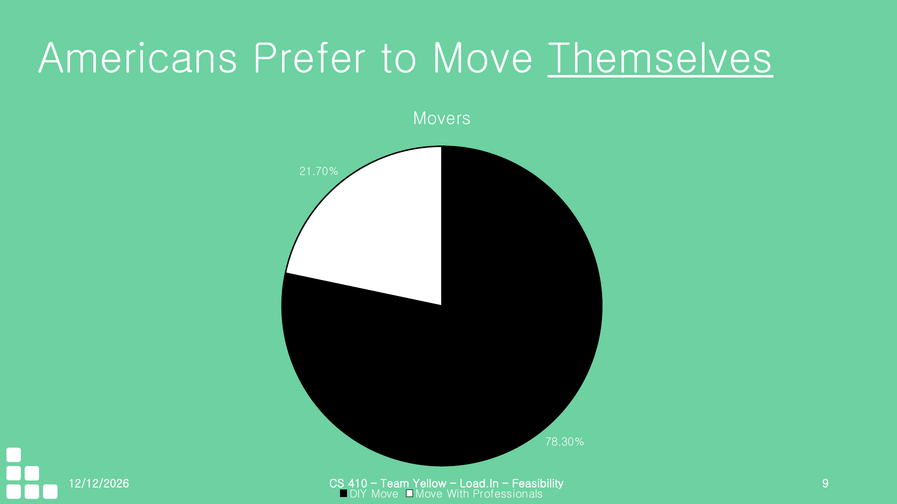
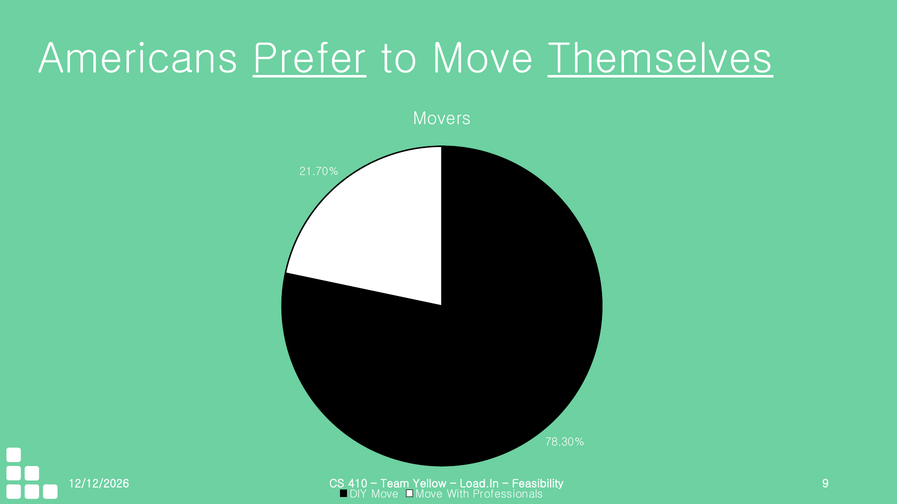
Prefer underline: none -> present
